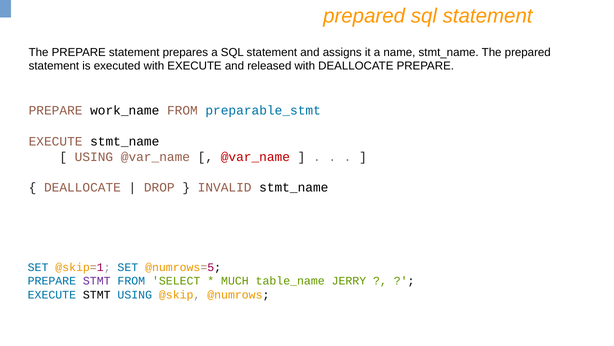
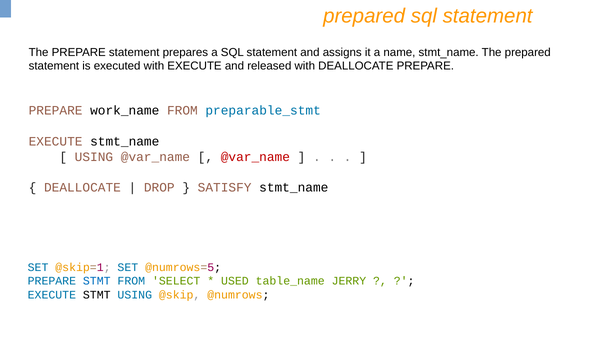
INVALID: INVALID -> SATISFY
STMT at (97, 281) colour: purple -> blue
MUCH: MUCH -> USED
